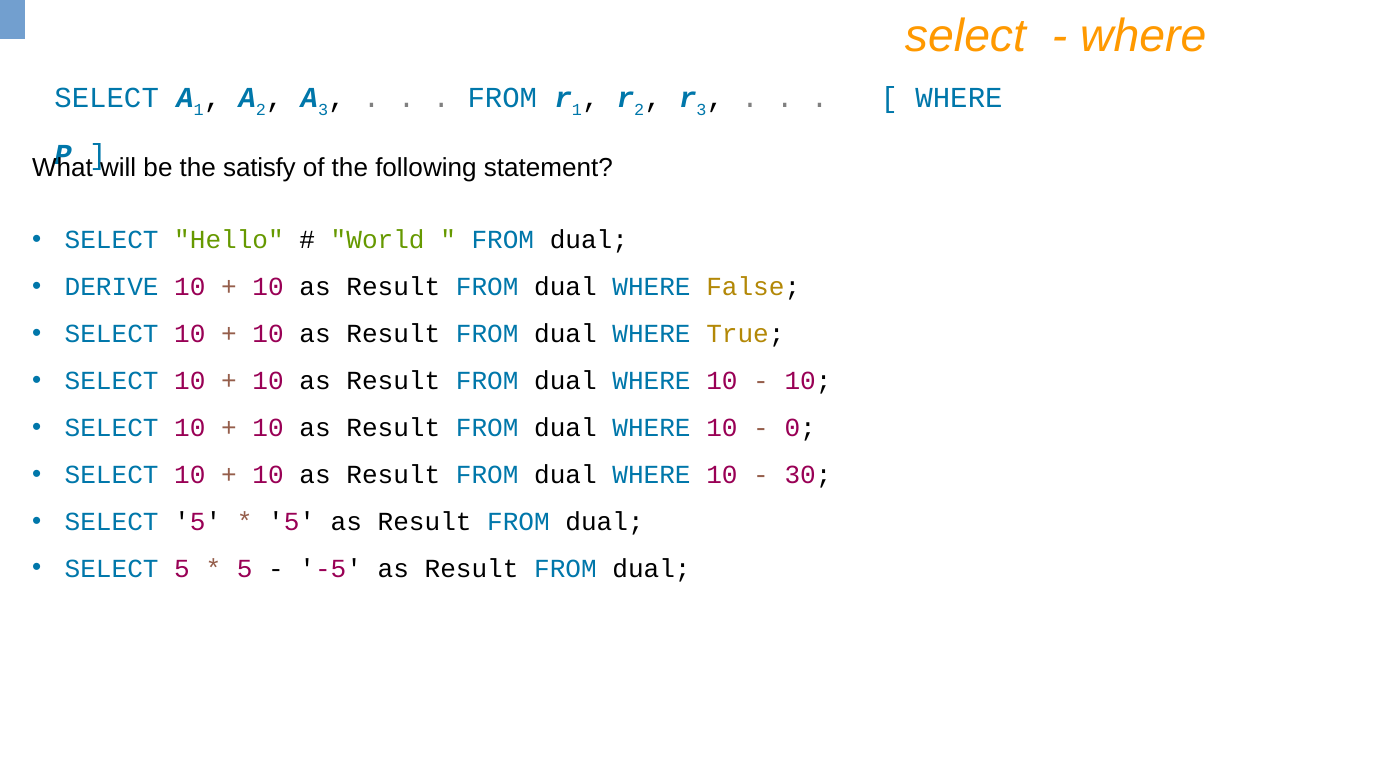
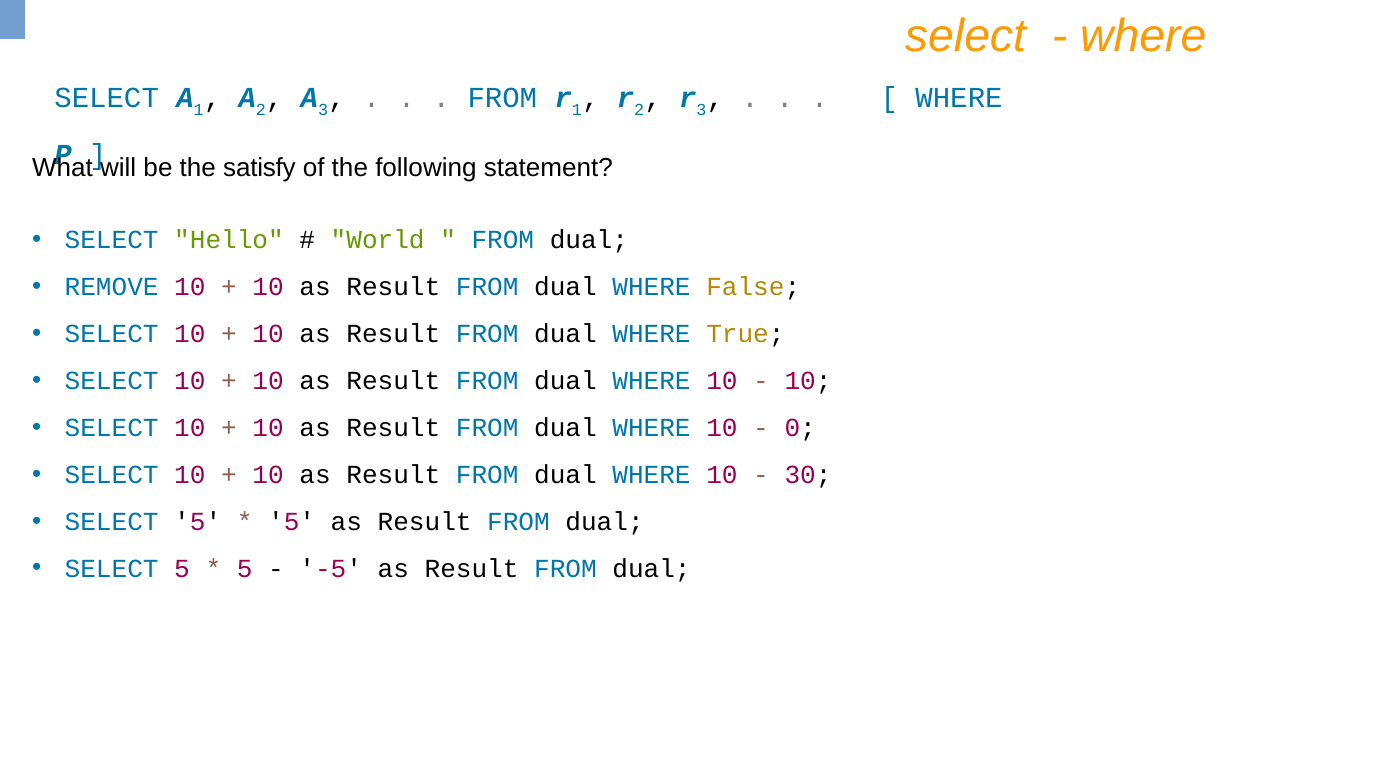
DERIVE: DERIVE -> REMOVE
